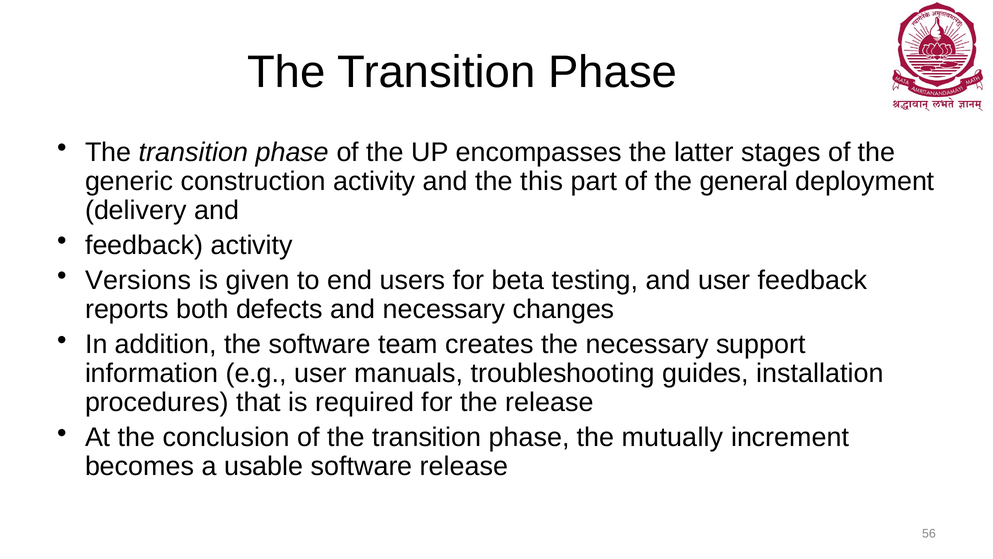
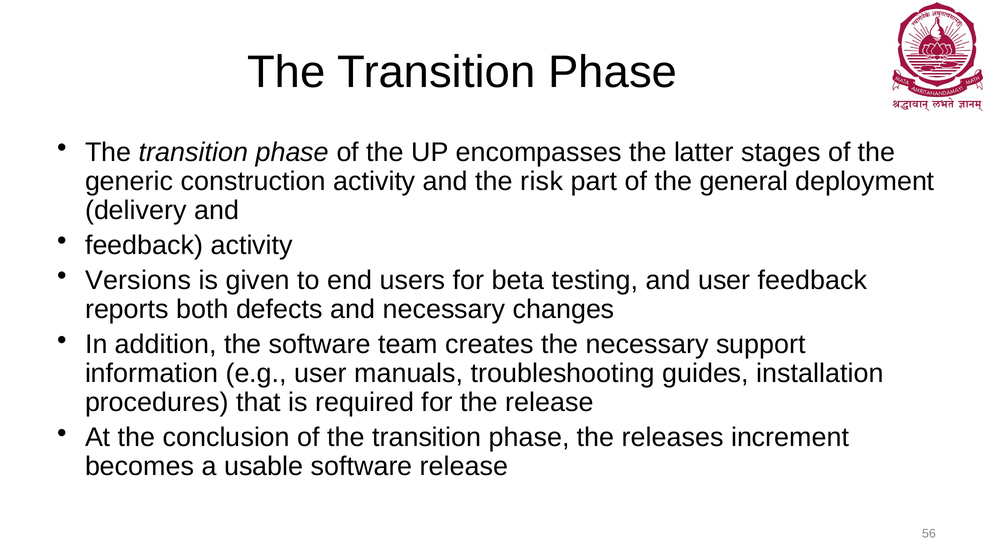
this: this -> risk
mutually: mutually -> releases
